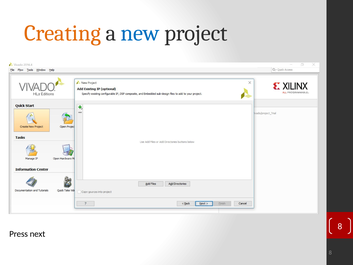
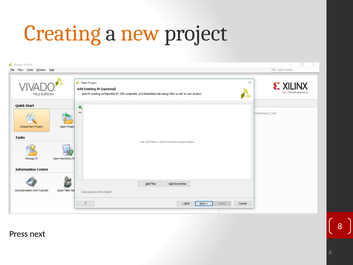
new colour: blue -> orange
